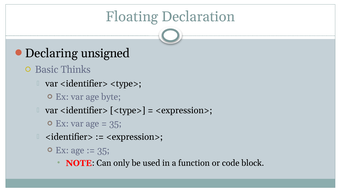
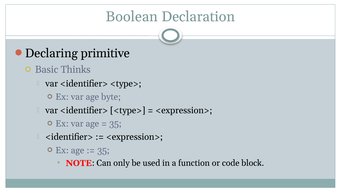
Floating: Floating -> Boolean
unsigned: unsigned -> primitive
